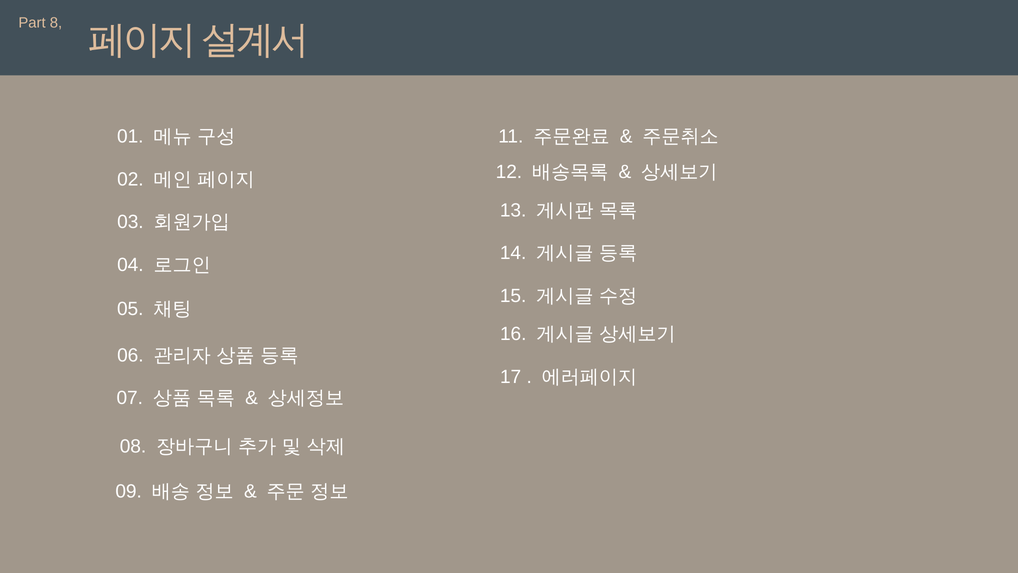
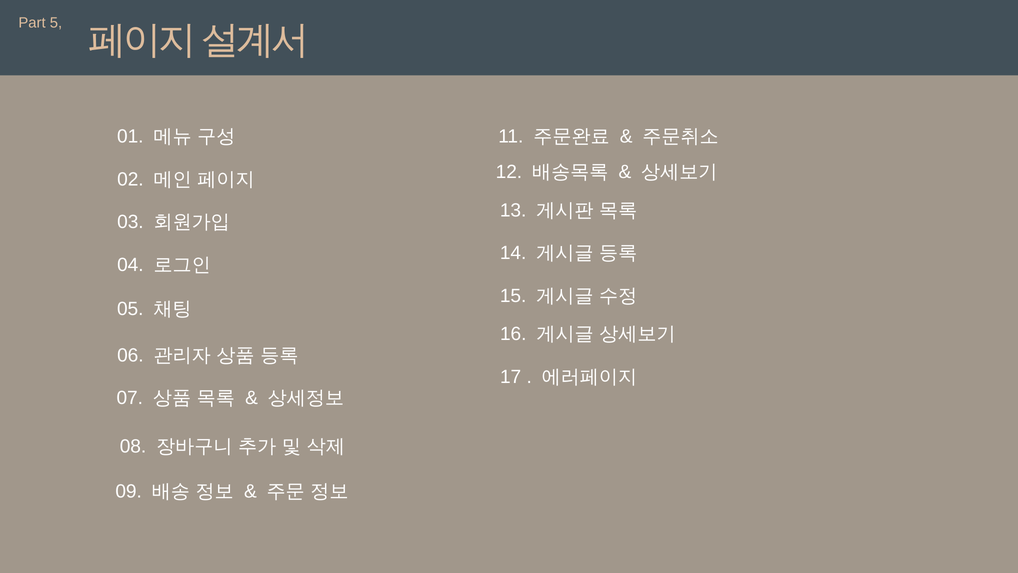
8: 8 -> 5
